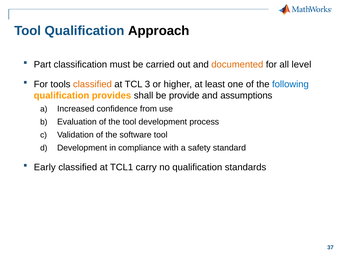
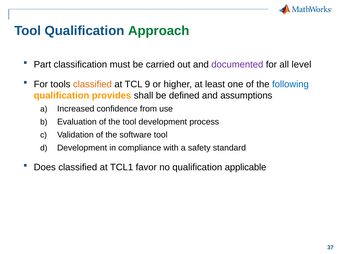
Approach colour: black -> green
documented colour: orange -> purple
3: 3 -> 9
provide: provide -> defined
Early: Early -> Does
carry: carry -> favor
standards: standards -> applicable
